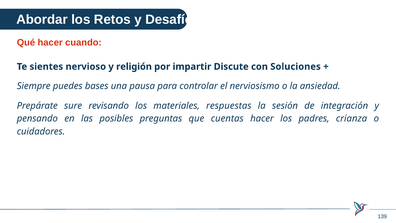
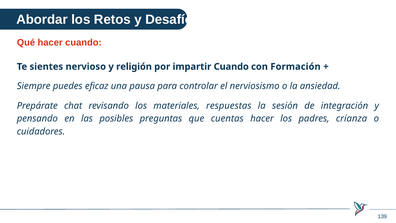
impartir Discute: Discute -> Cuando
Soluciones: Soluciones -> Formación
bases: bases -> eficaz
sure: sure -> chat
